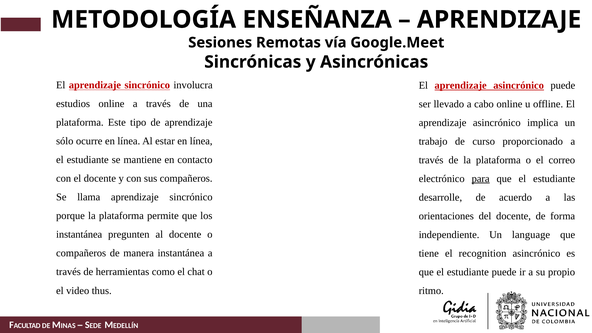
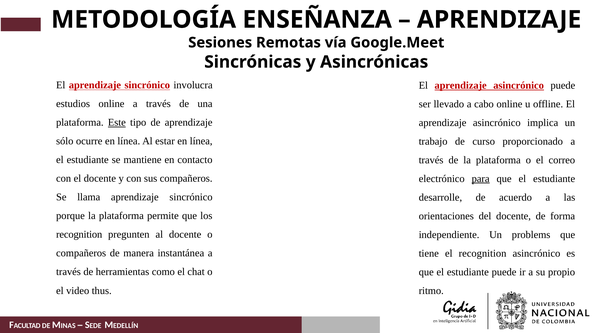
Este underline: none -> present
instantánea at (79, 235): instantánea -> recognition
language: language -> problems
